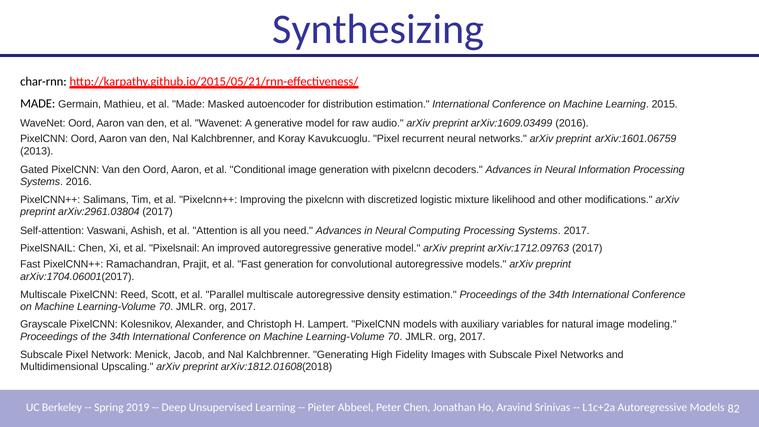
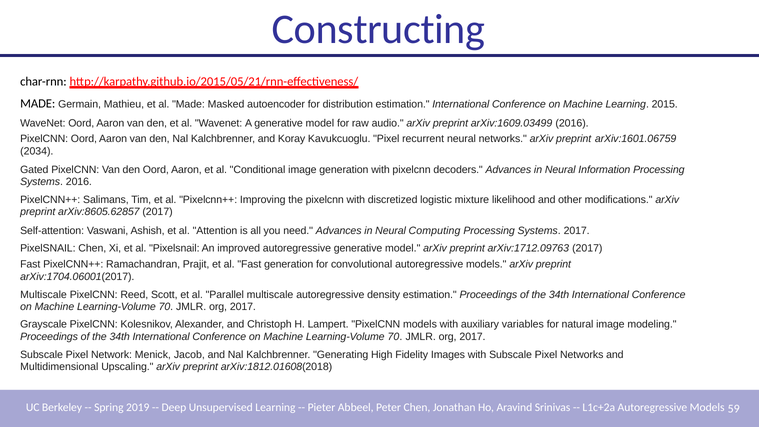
Synthesizing: Synthesizing -> Constructing
2013: 2013 -> 2034
arXiv:2961.03804: arXiv:2961.03804 -> arXiv:8605.62857
82: 82 -> 59
